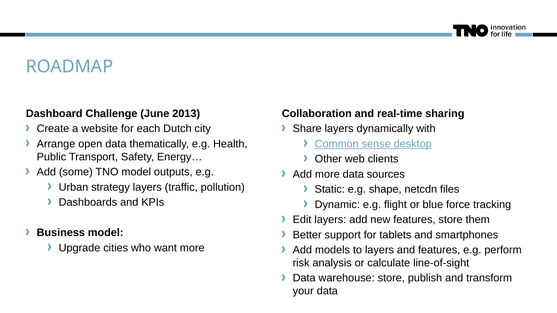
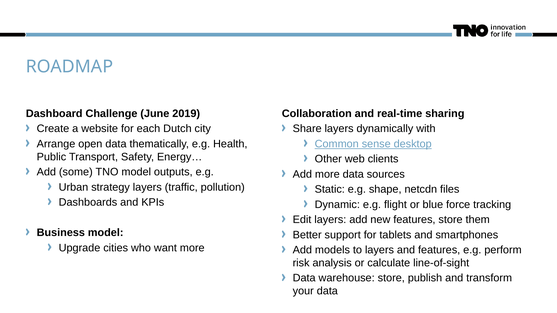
2013: 2013 -> 2019
